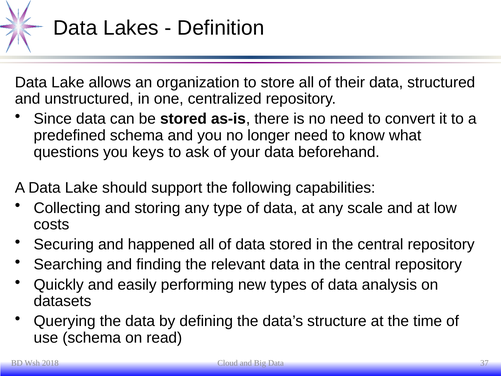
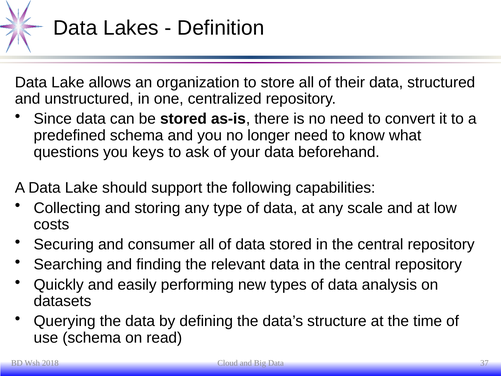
happened: happened -> consumer
